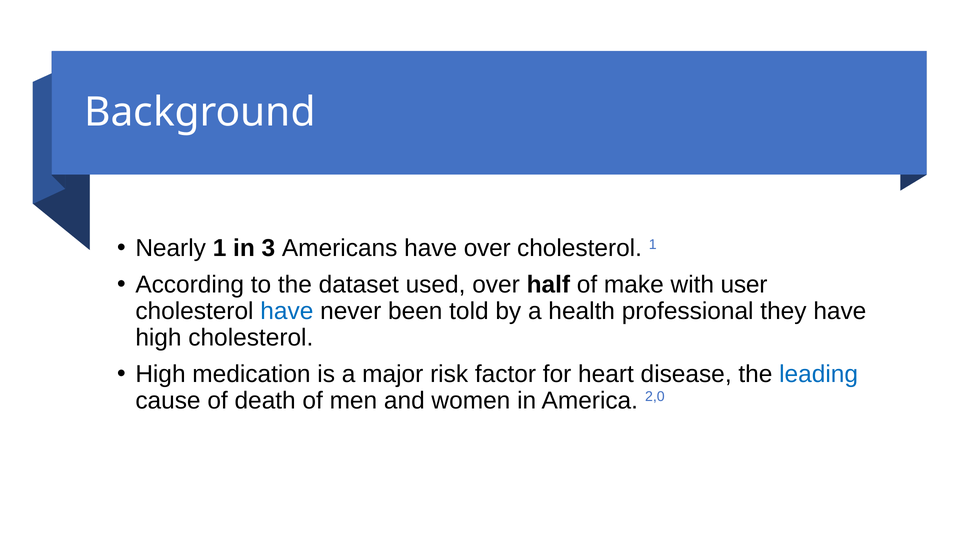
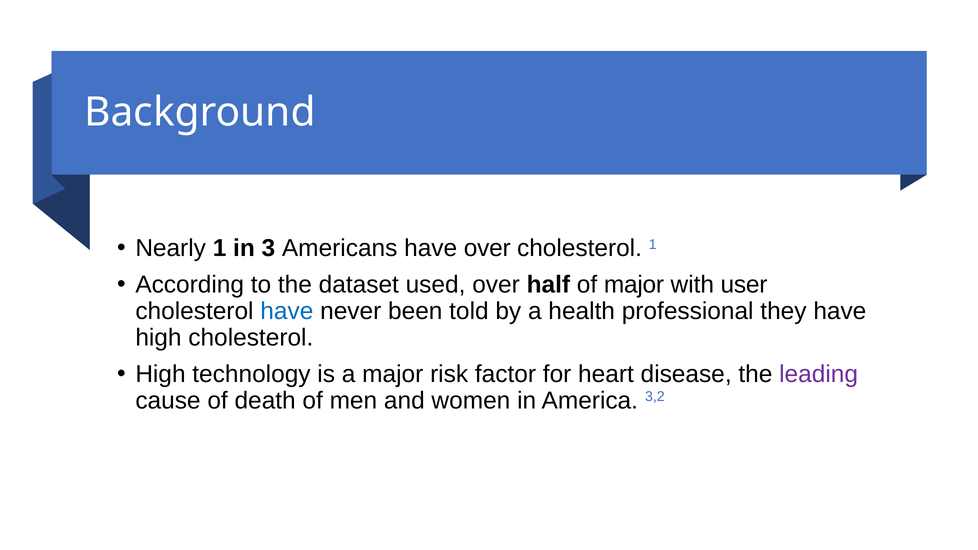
of make: make -> major
medication: medication -> technology
leading colour: blue -> purple
2,0: 2,0 -> 3,2
